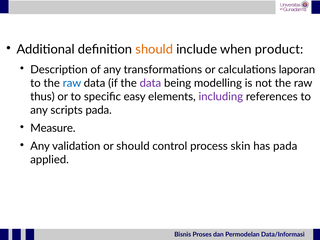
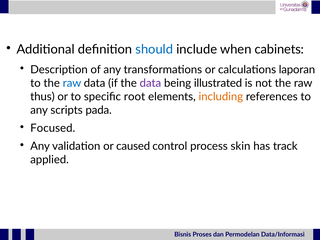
should at (154, 49) colour: orange -> blue
product: product -> cabinets
modelling: modelling -> illustrated
easy: easy -> root
including colour: purple -> orange
Measure: Measure -> Focused
or should: should -> caused
has pada: pada -> track
